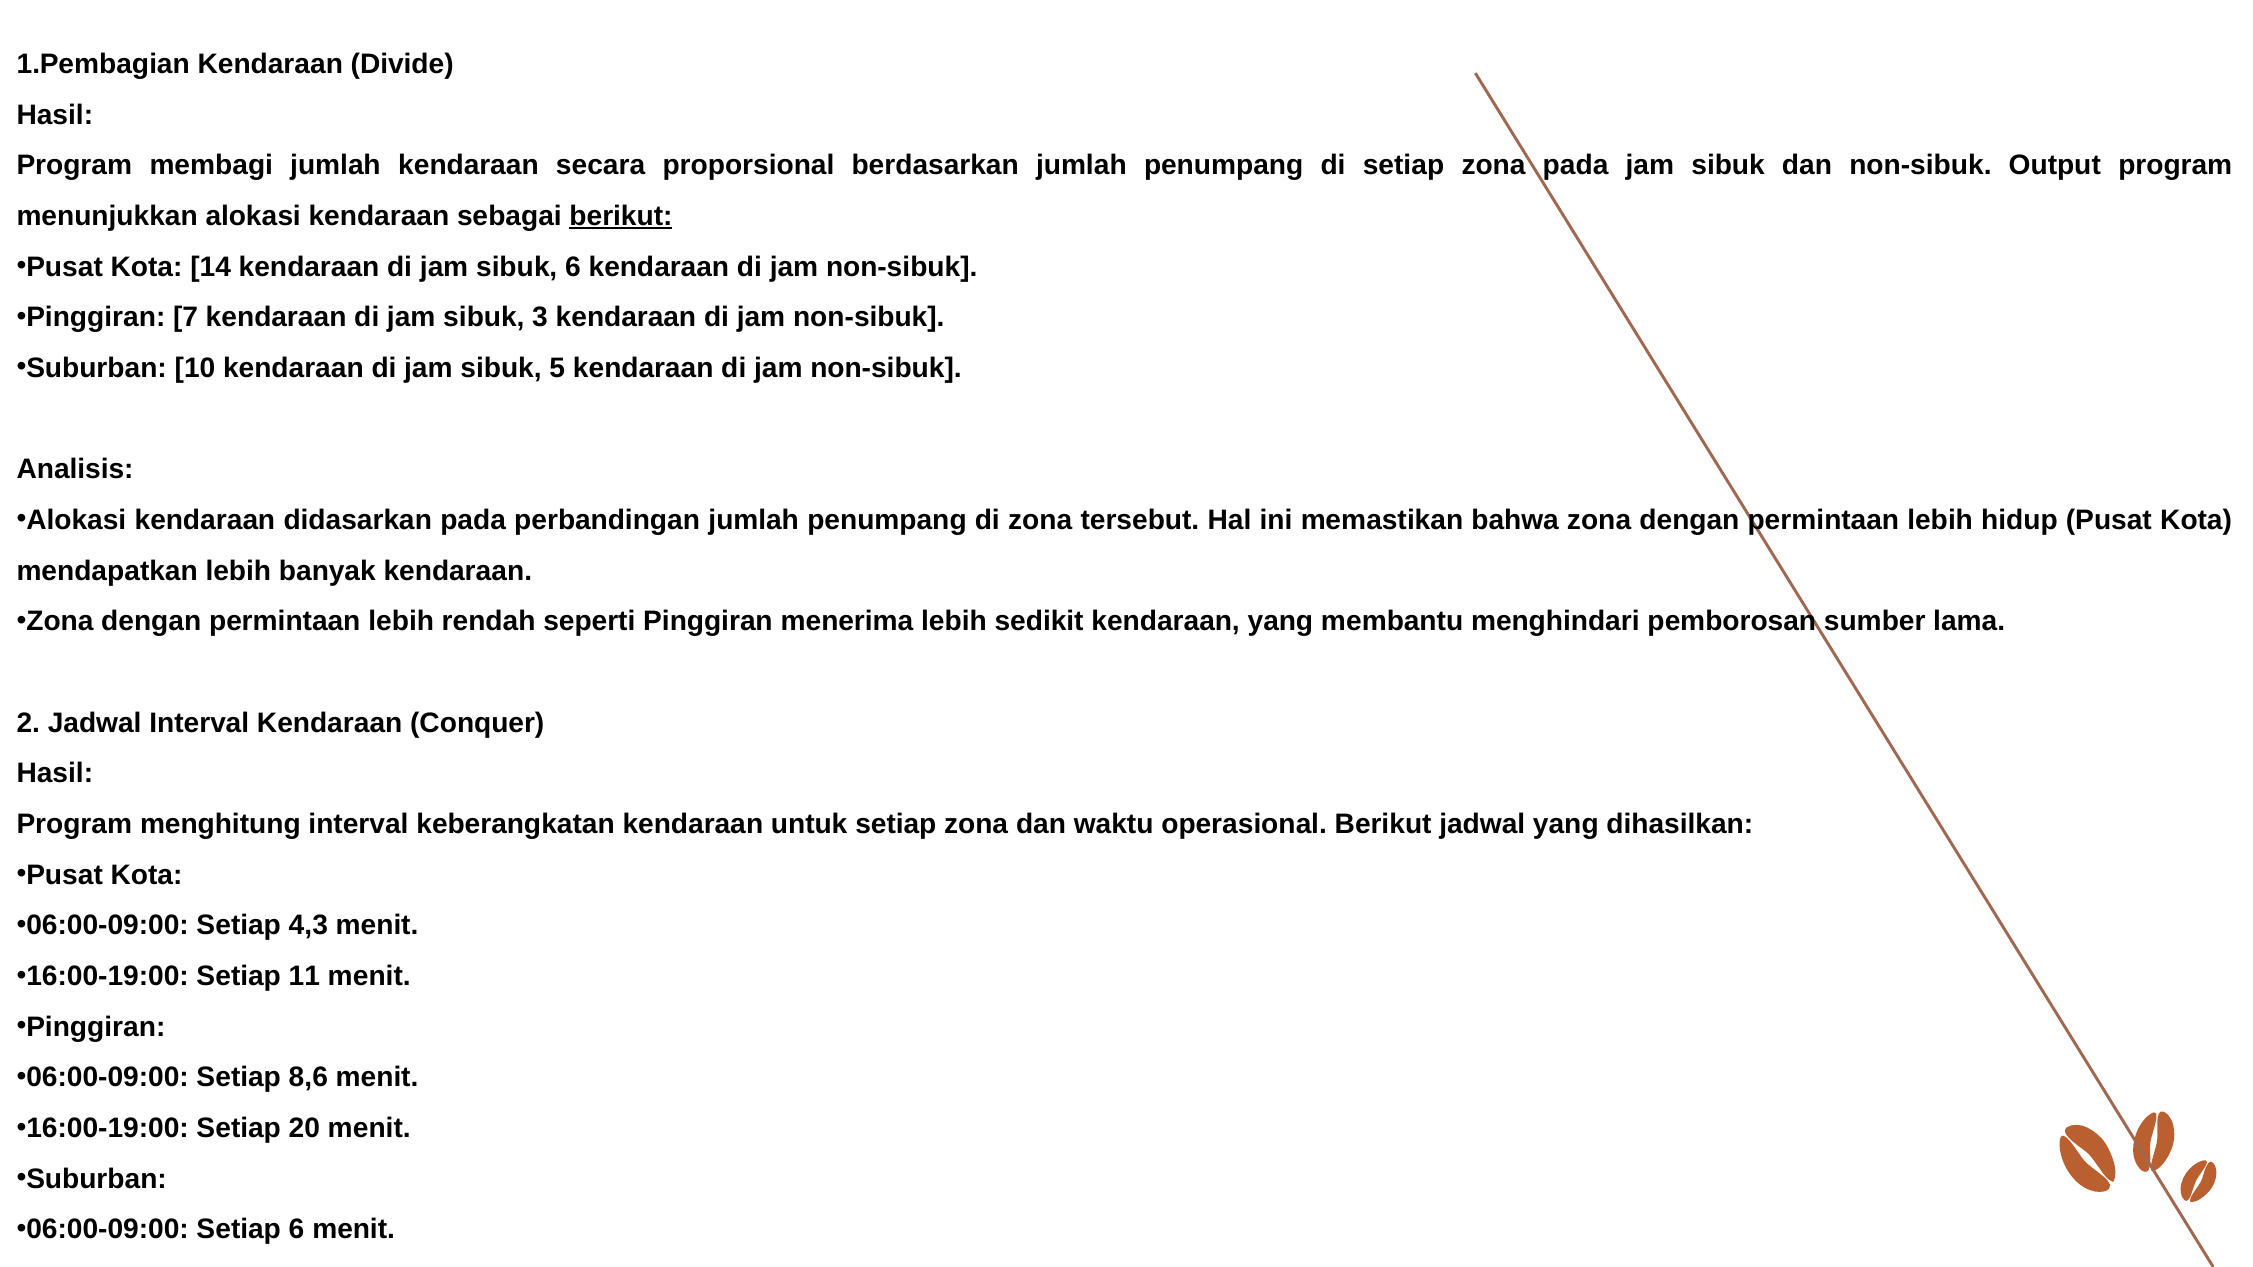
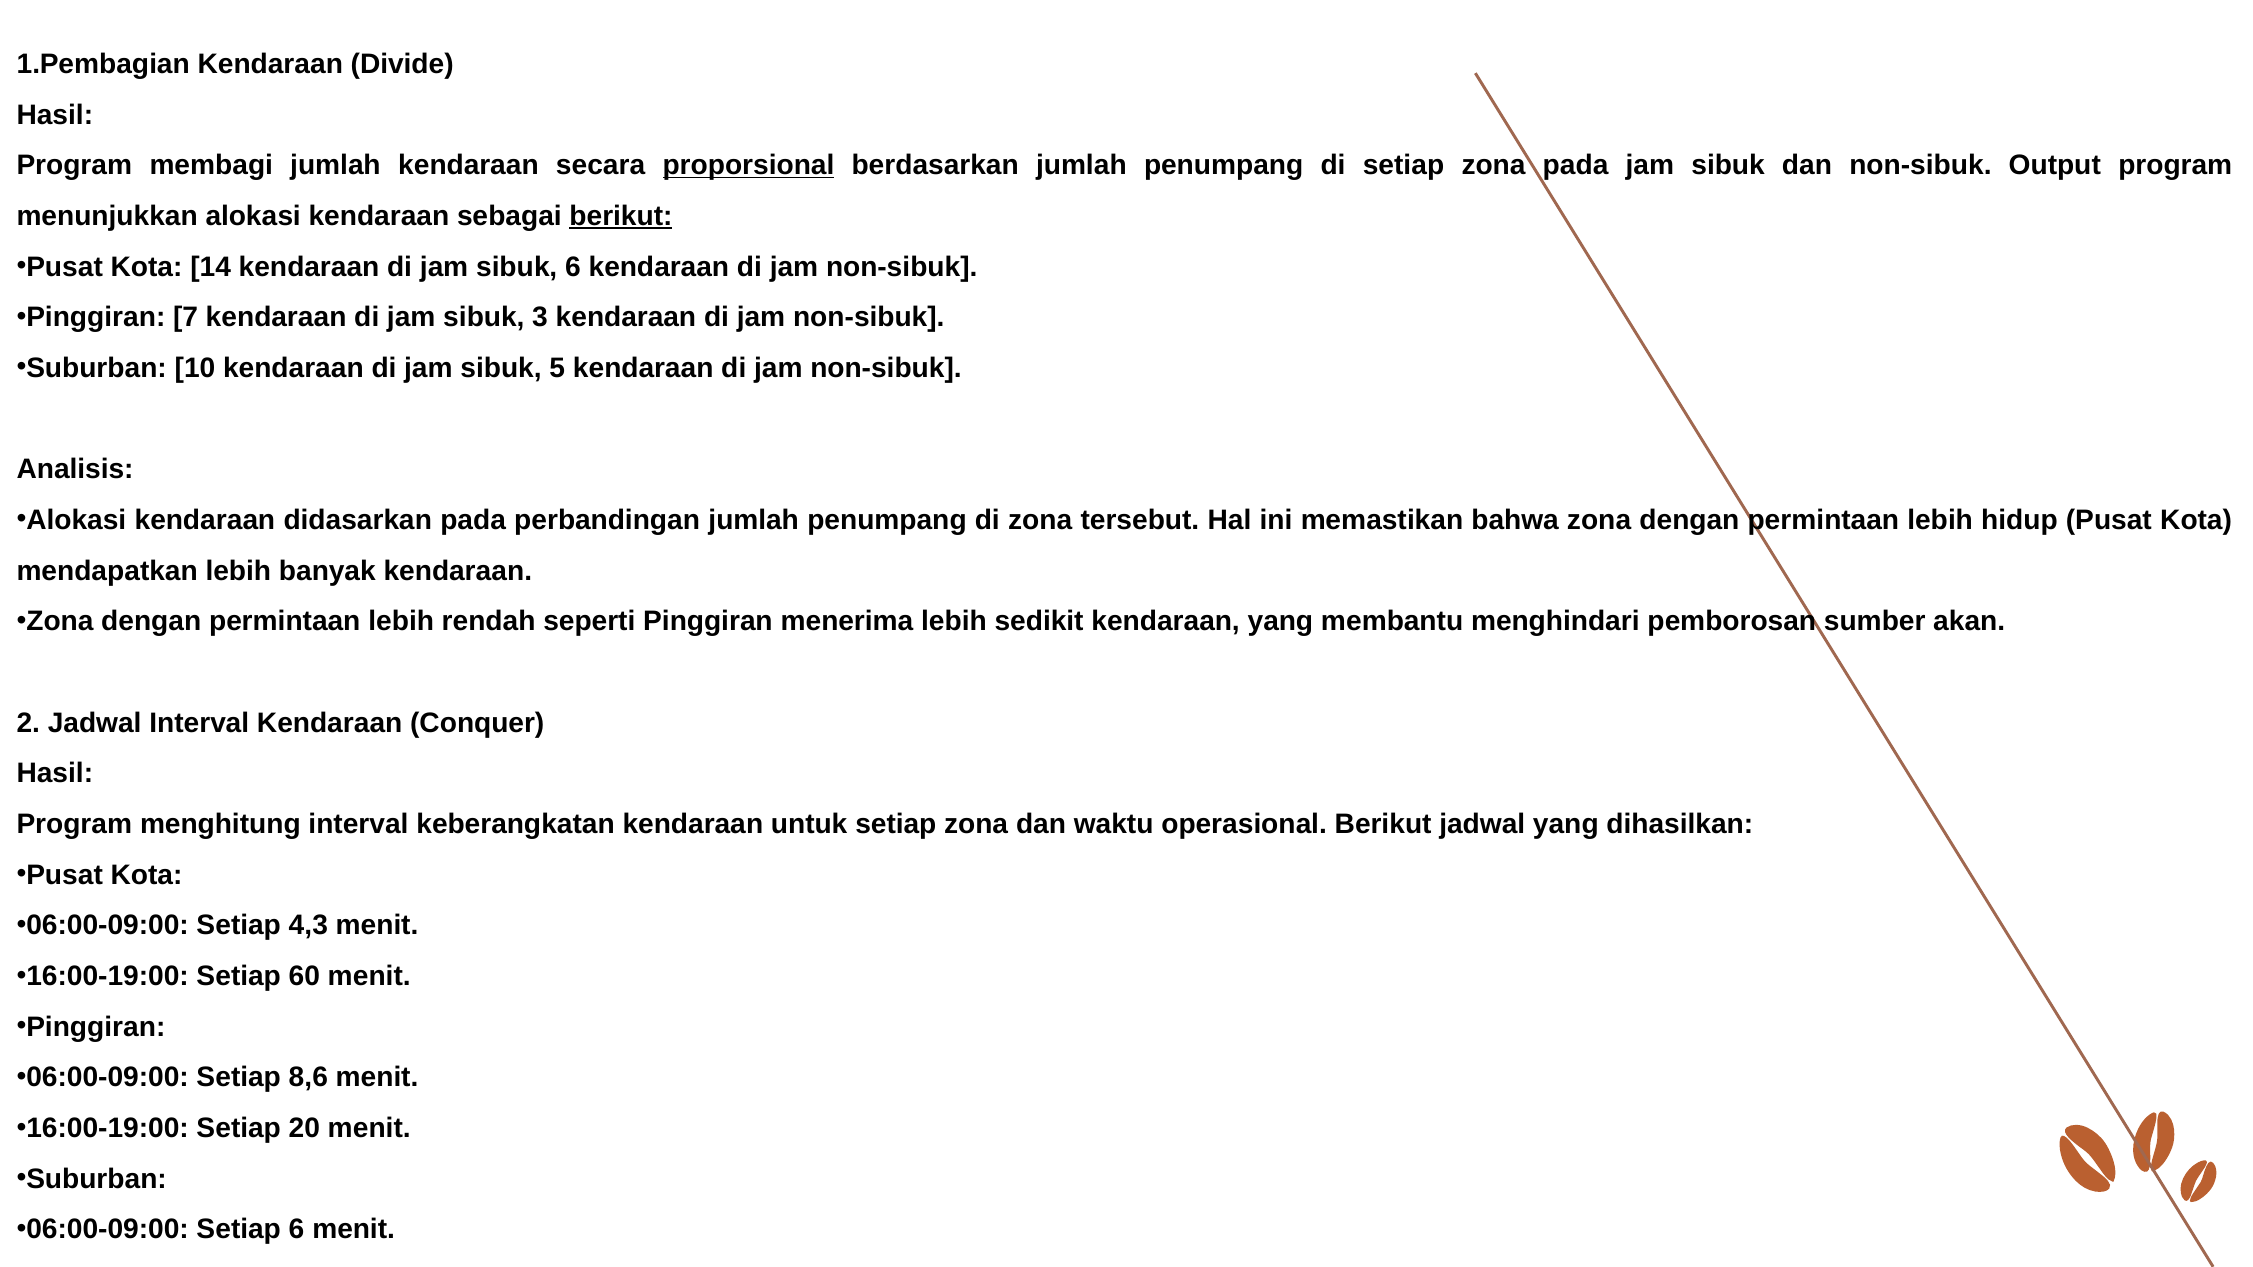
proporsional underline: none -> present
lama: lama -> akan
11: 11 -> 60
